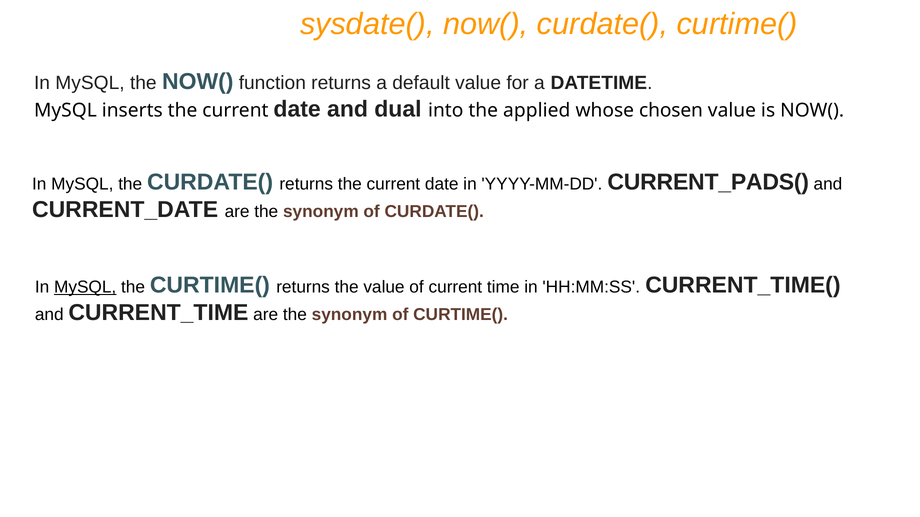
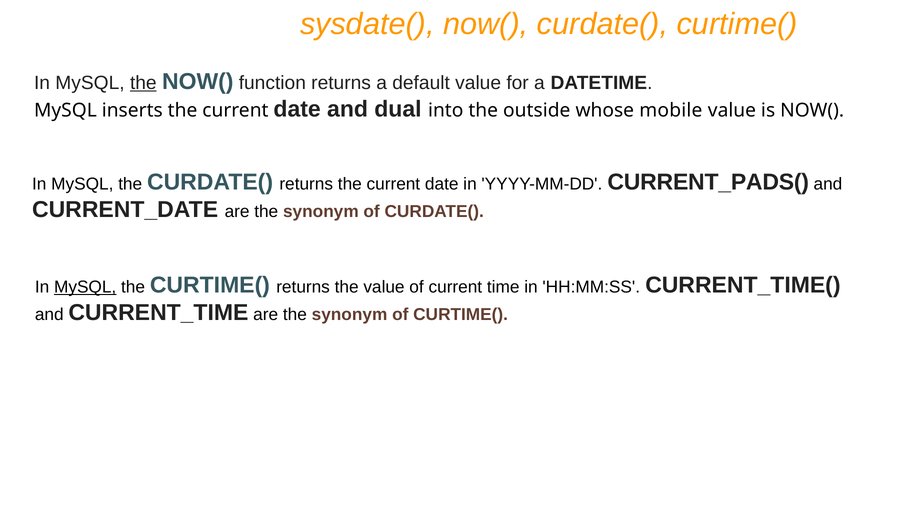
the at (143, 83) underline: none -> present
applied: applied -> outside
chosen: chosen -> mobile
